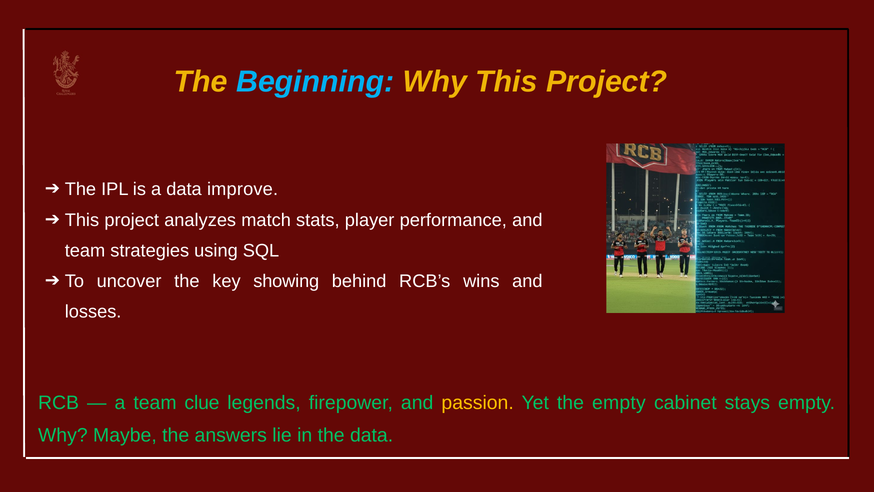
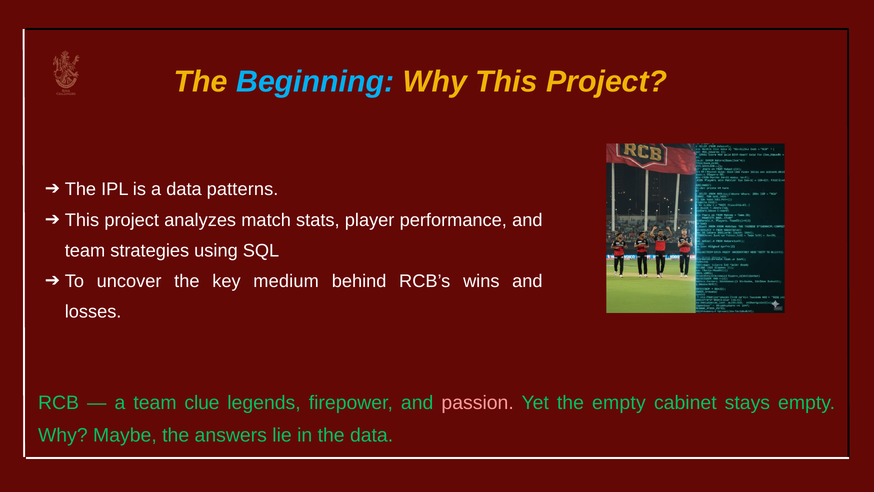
improve: improve -> patterns
showing: showing -> medium
passion colour: yellow -> pink
